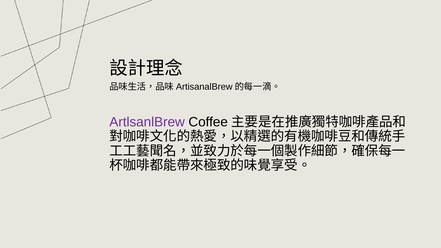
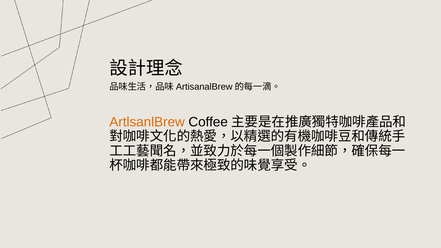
ArtlsanlBrew colour: purple -> orange
